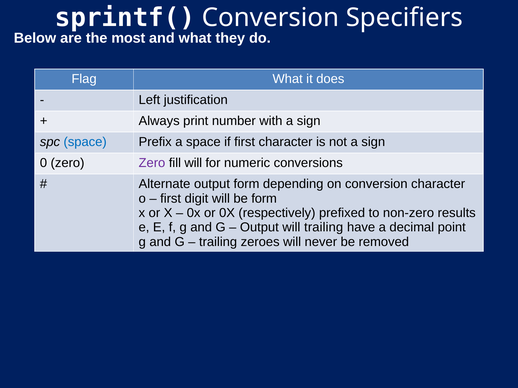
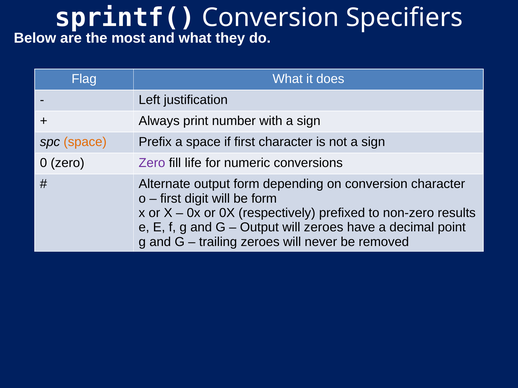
space at (85, 142) colour: blue -> orange
fill will: will -> life
will trailing: trailing -> zeroes
